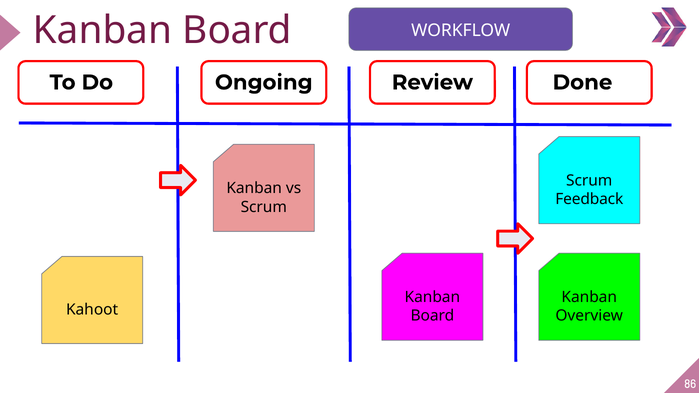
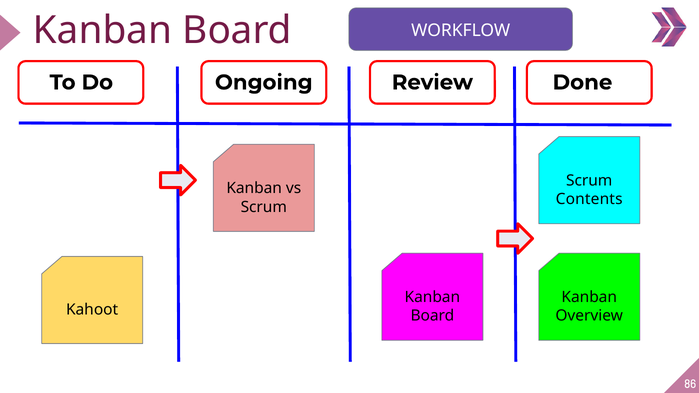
Feedback: Feedback -> Contents
